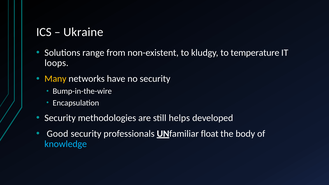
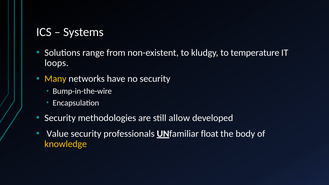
Ukraine: Ukraine -> Systems
helps: helps -> allow
Good: Good -> Value
knowledge colour: light blue -> yellow
